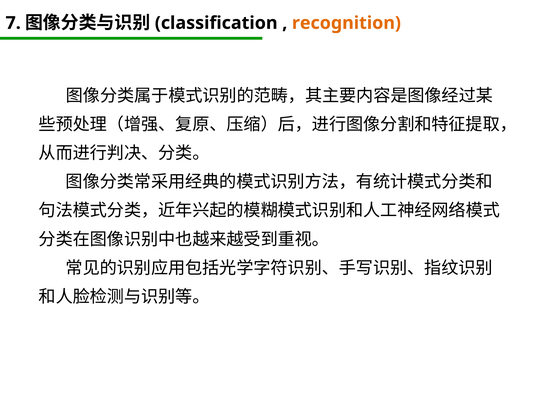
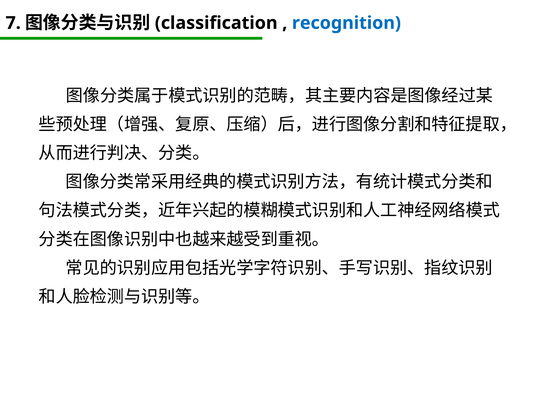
recognition colour: orange -> blue
